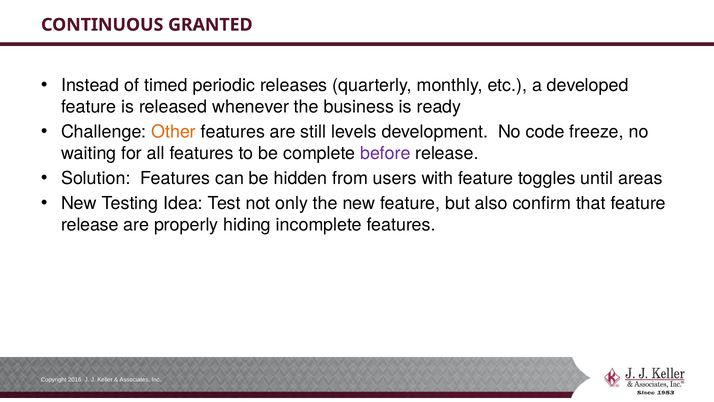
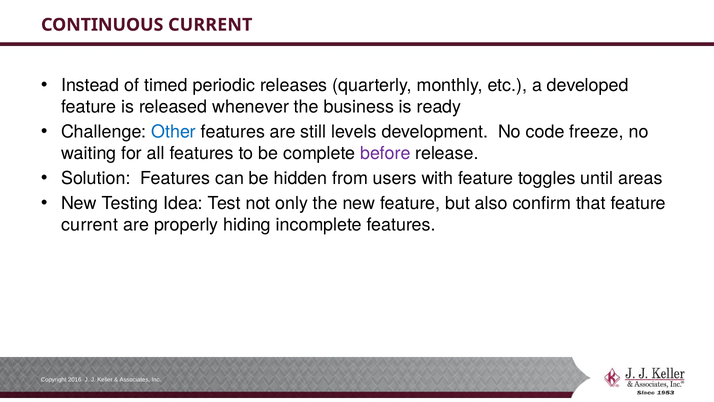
CONTINUOUS GRANTED: GRANTED -> CURRENT
Other colour: orange -> blue
release at (90, 225): release -> current
